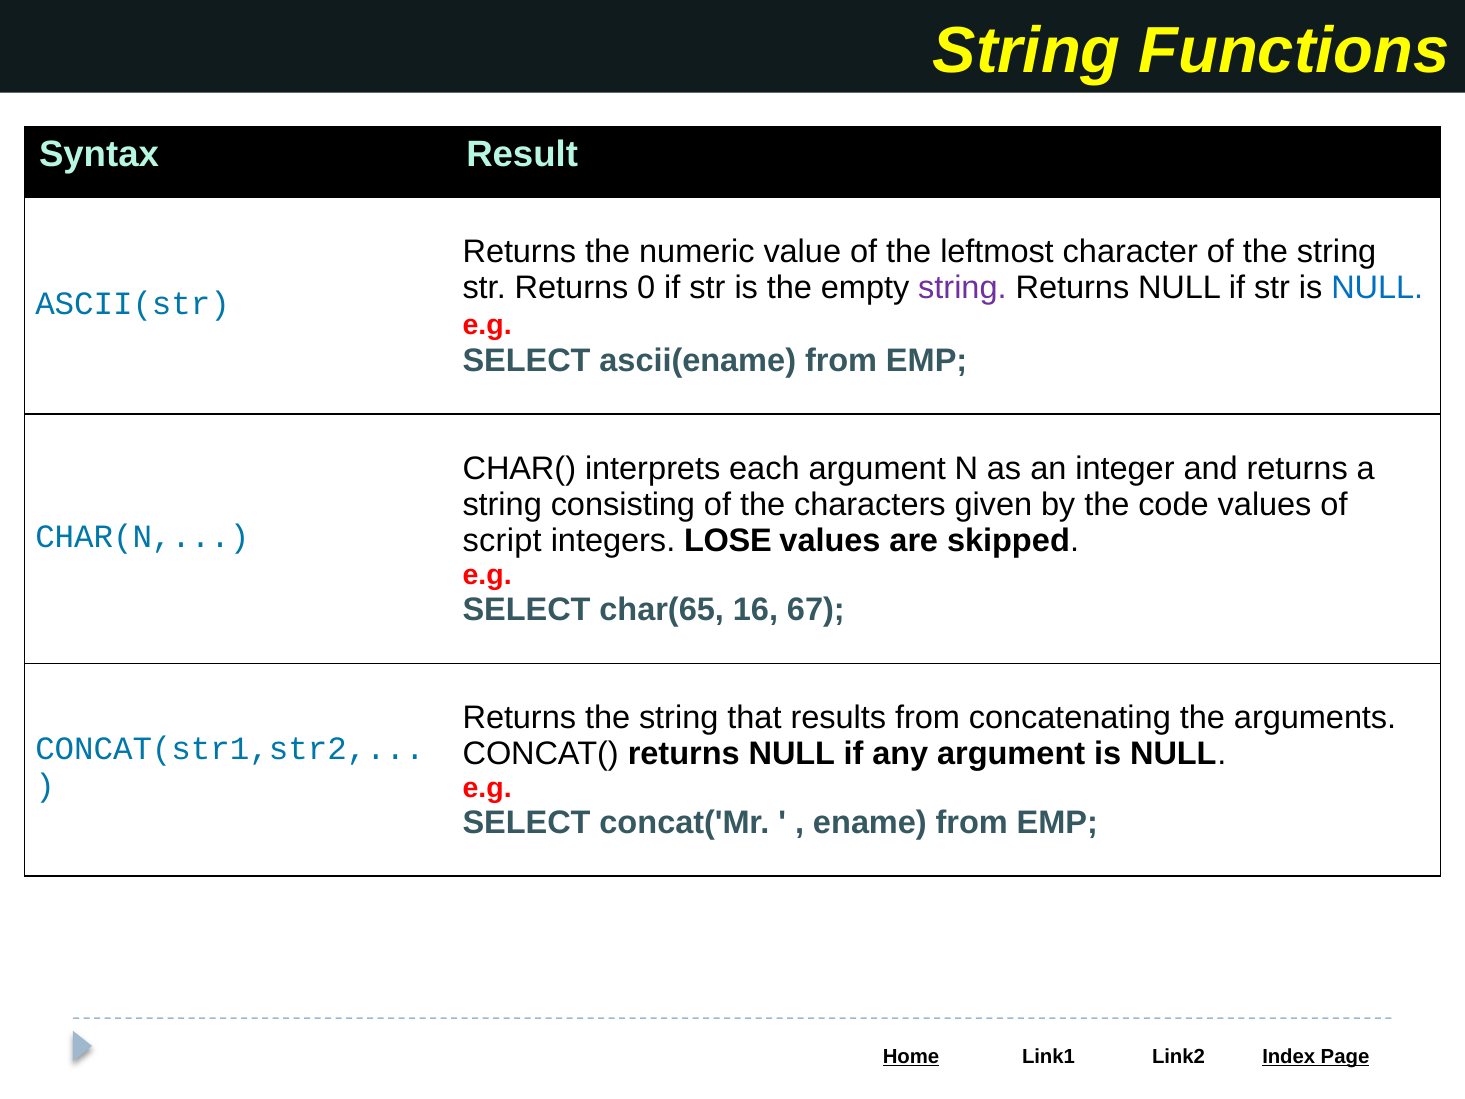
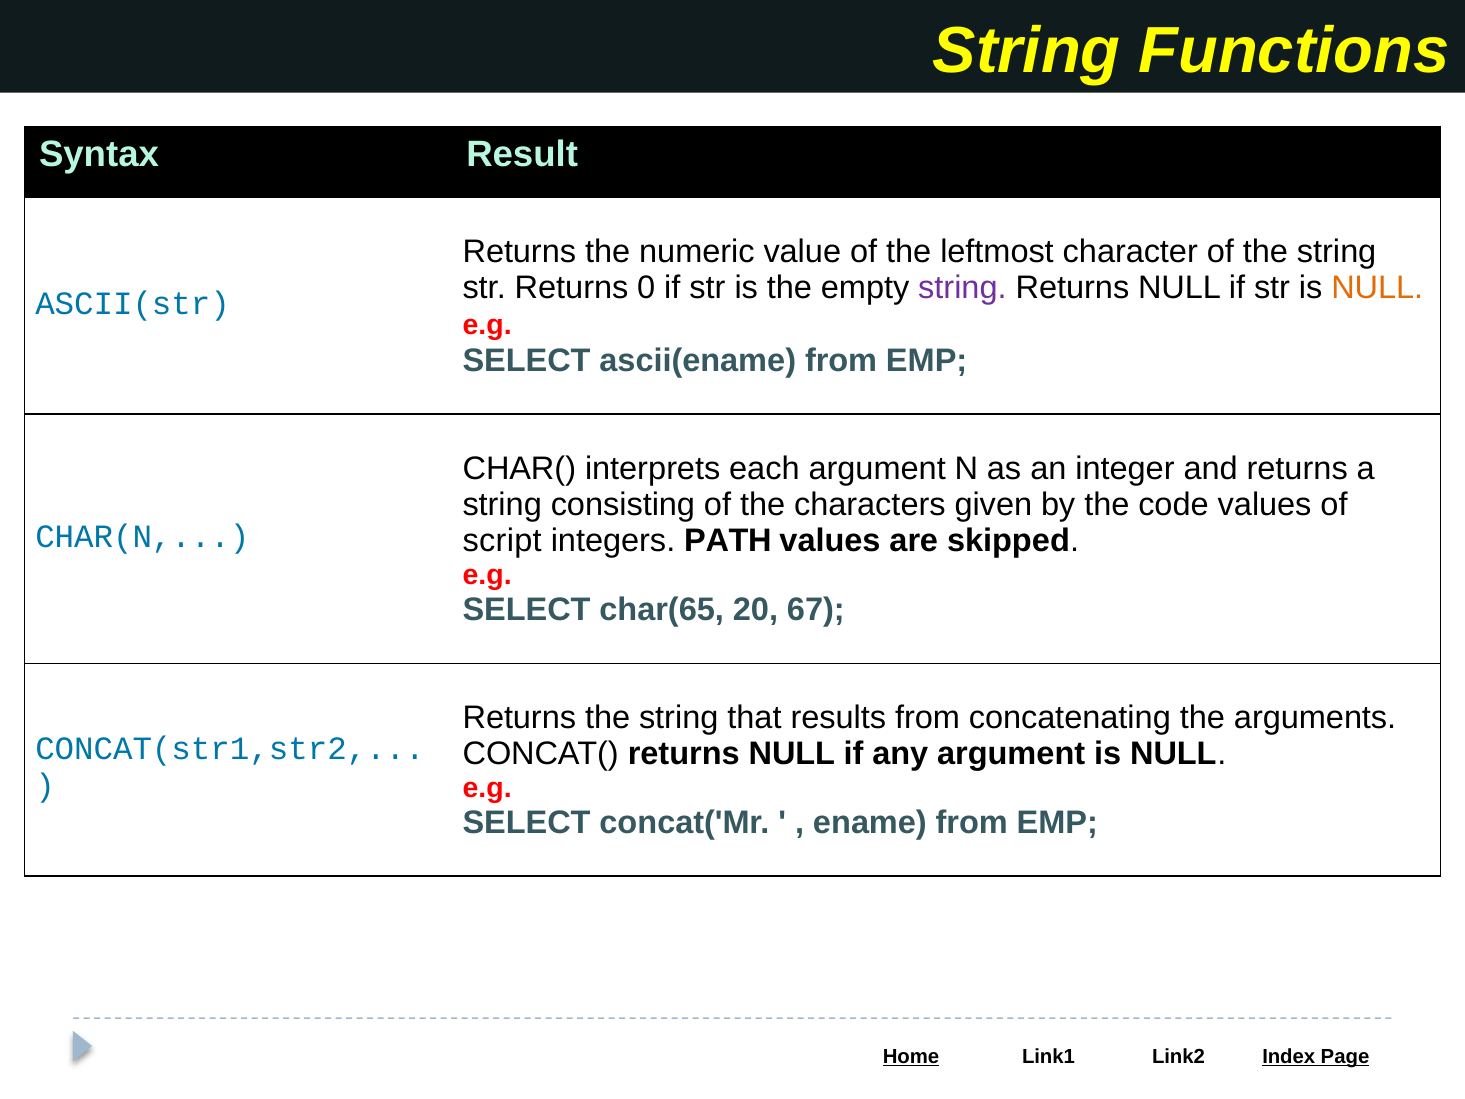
NULL at (1377, 288) colour: blue -> orange
LOSE: LOSE -> PATH
16: 16 -> 20
